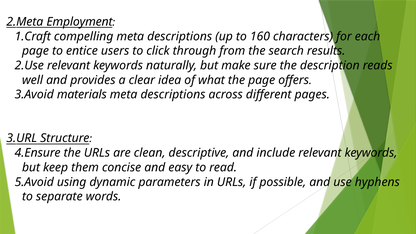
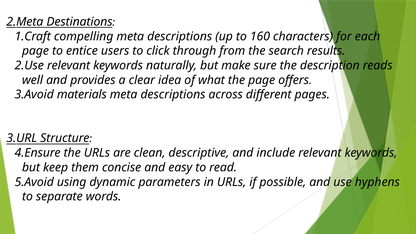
Employment: Employment -> Destinations
